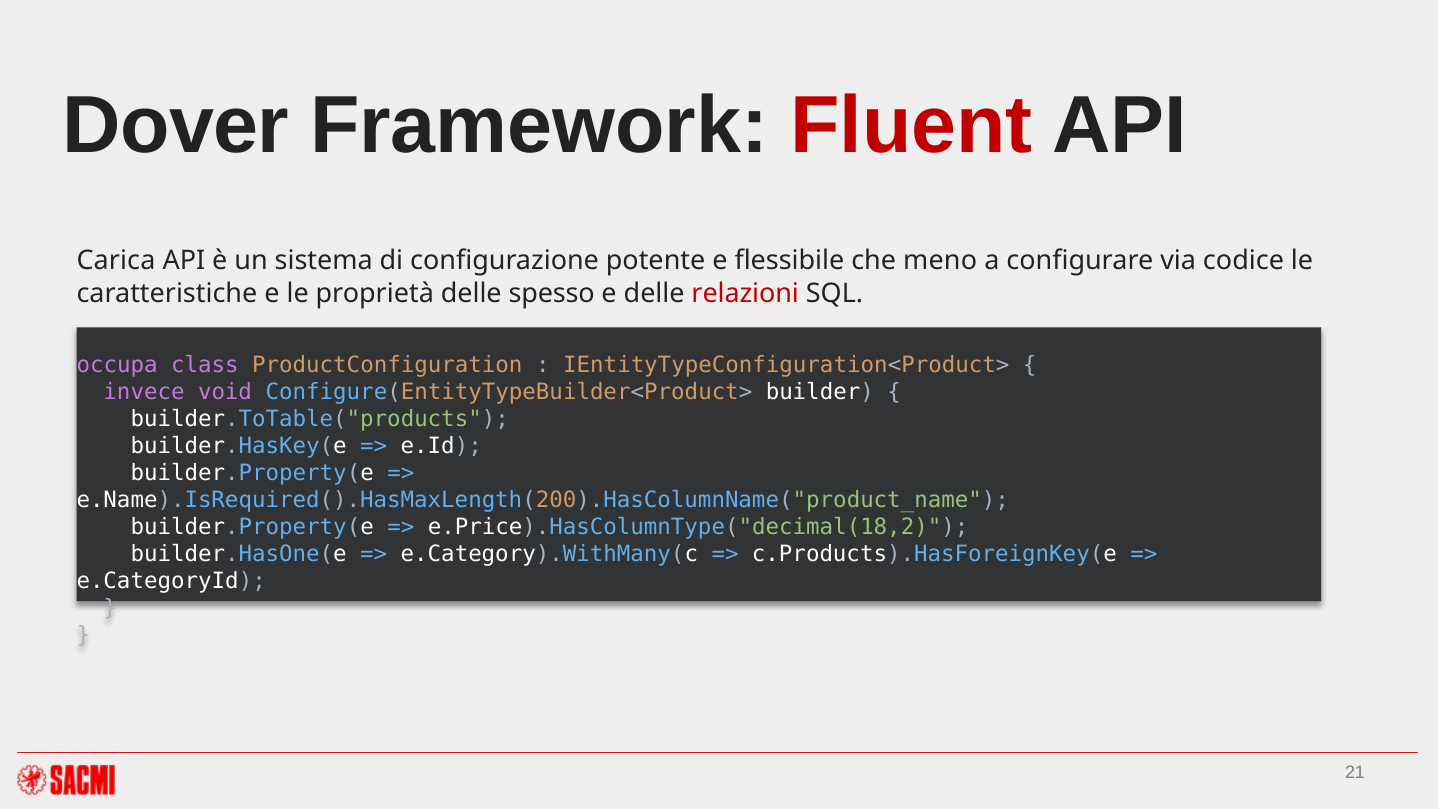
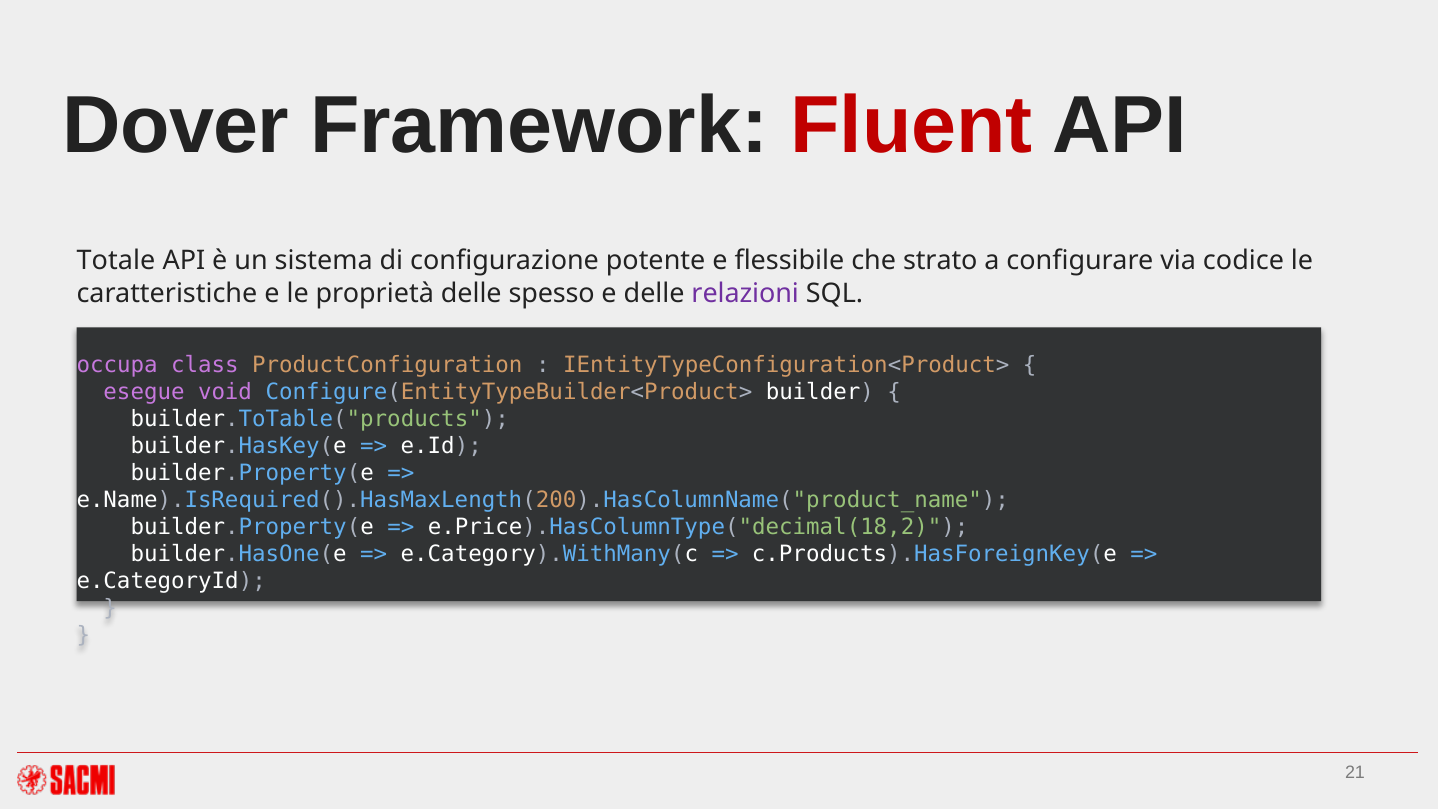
Carica: Carica -> Totale
meno: meno -> strato
relazioni colour: red -> purple
invece: invece -> esegue
